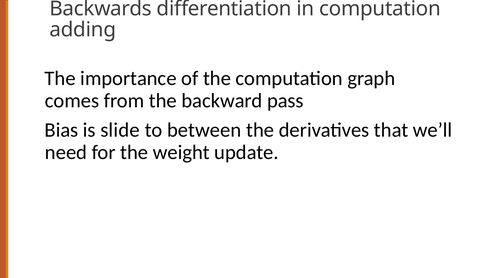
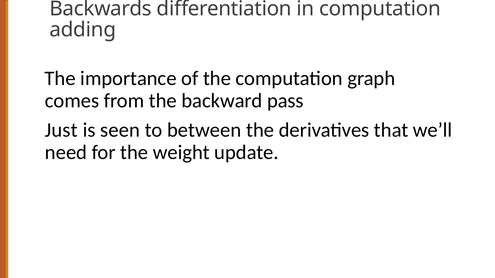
Bias: Bias -> Just
slide: slide -> seen
